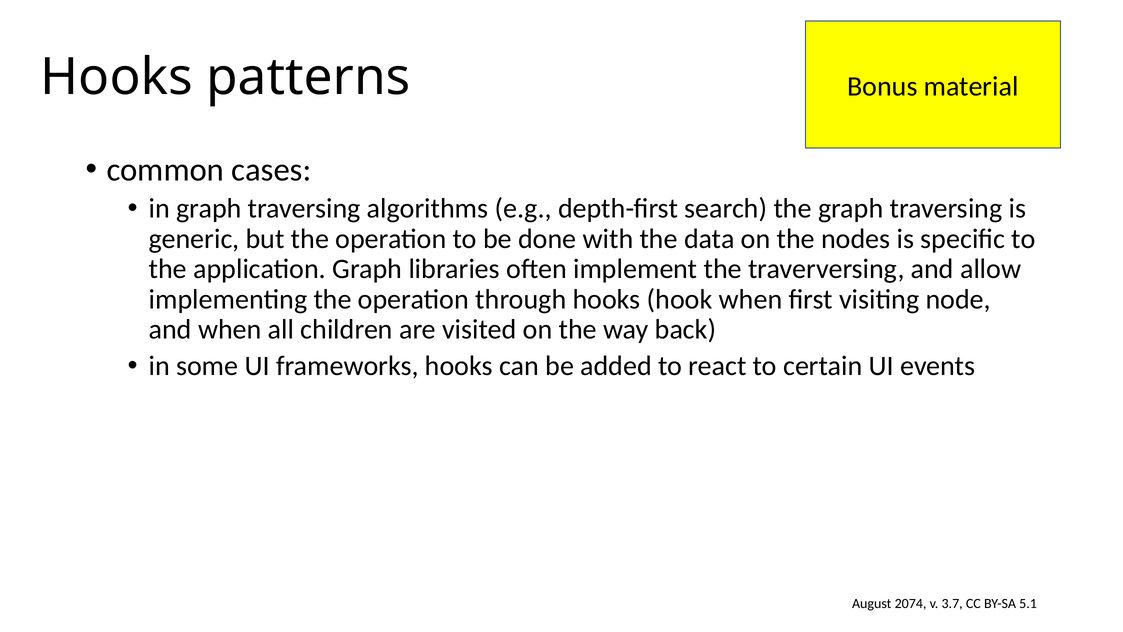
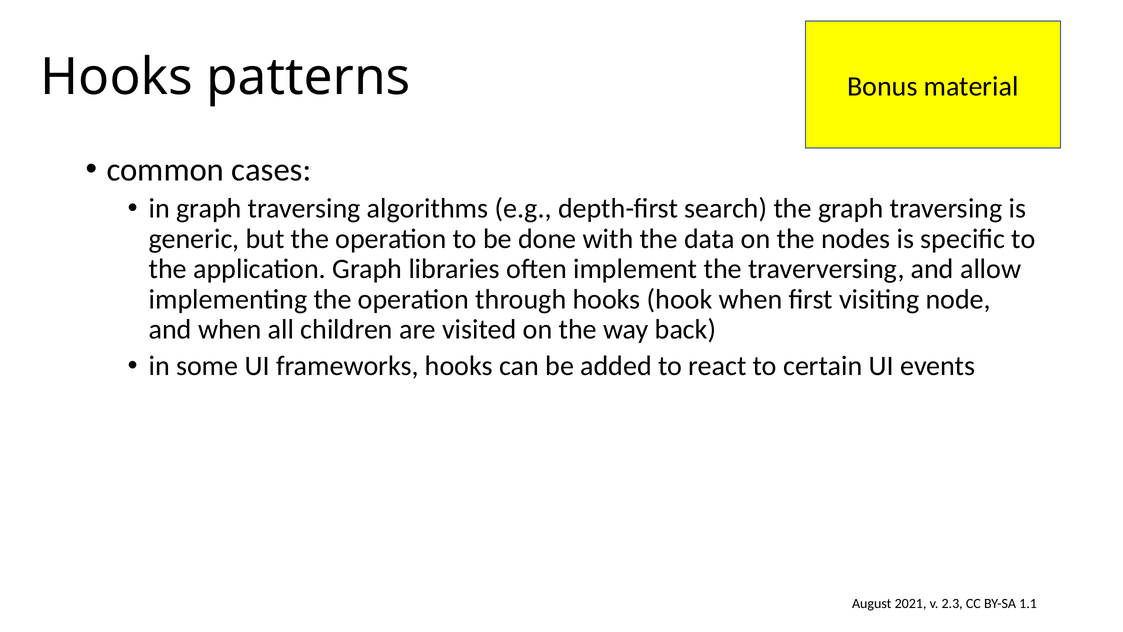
2074: 2074 -> 2021
3.7: 3.7 -> 2.3
5.1: 5.1 -> 1.1
